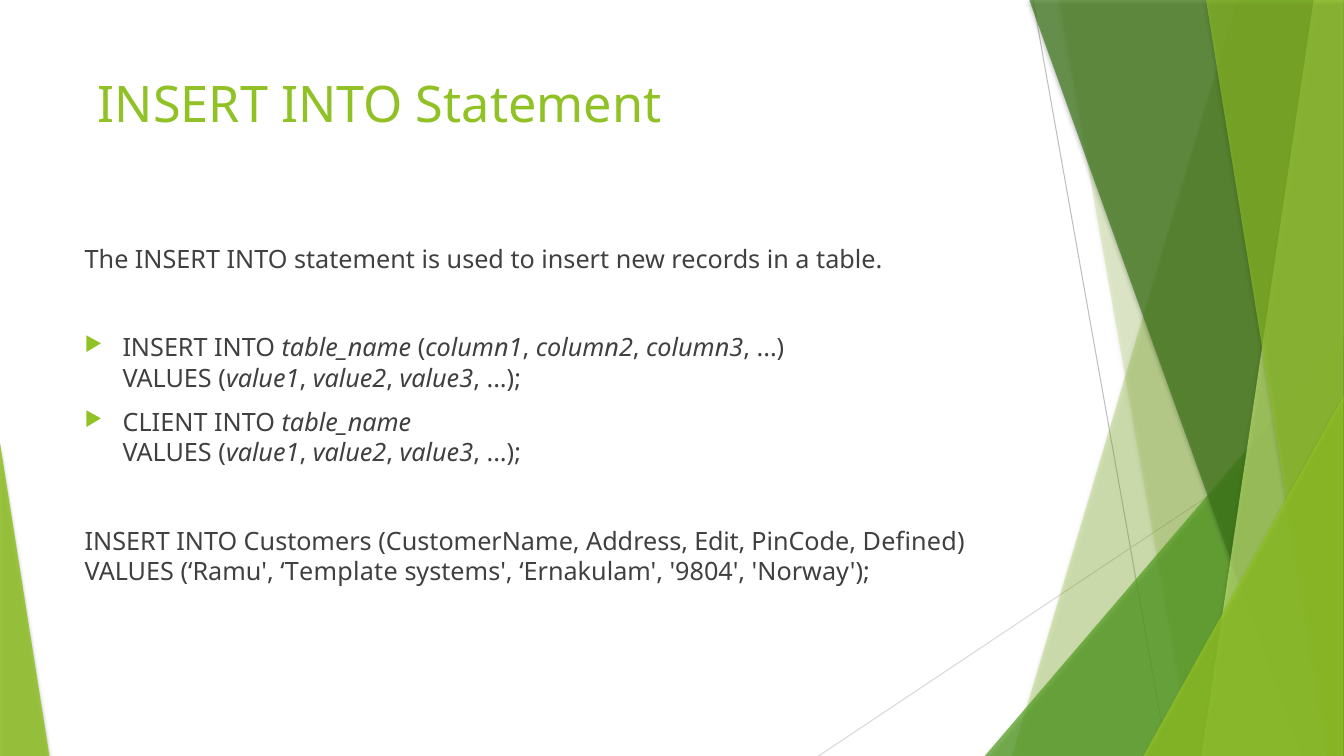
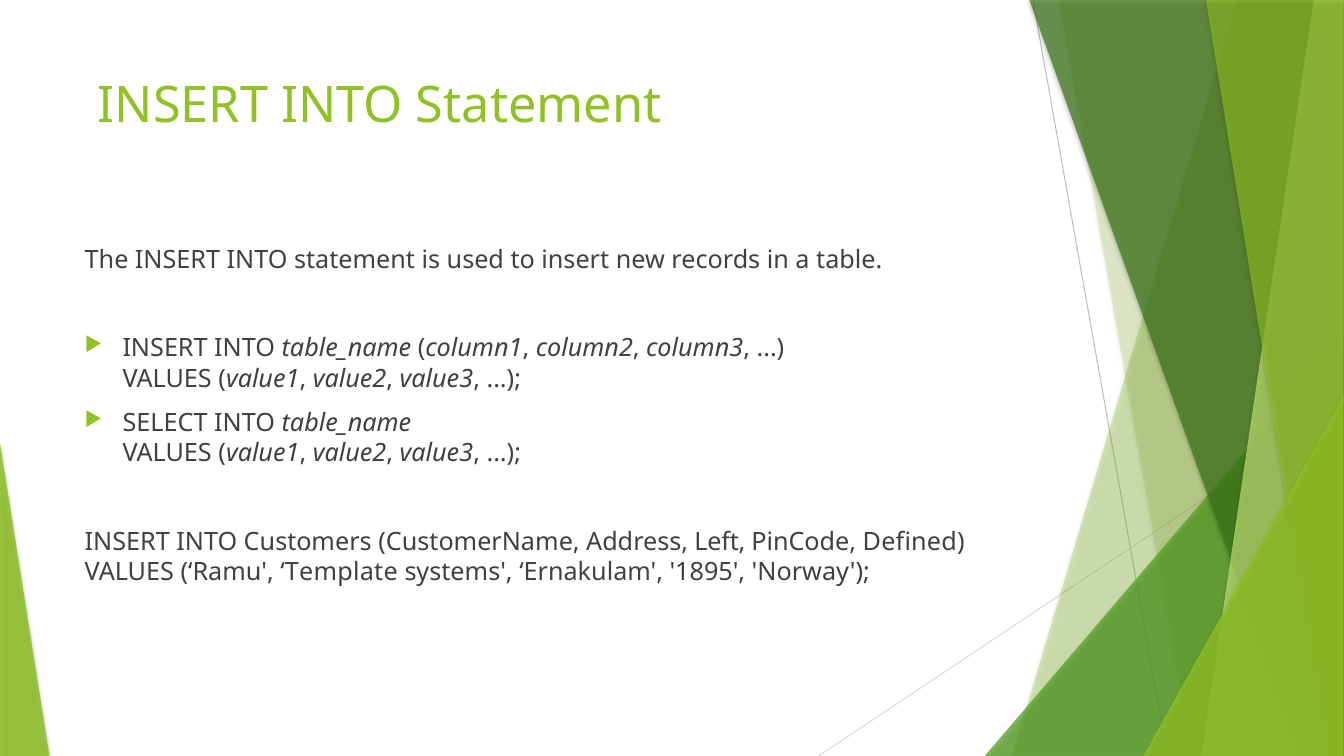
CLIENT: CLIENT -> SELECT
Edit: Edit -> Left
9804: 9804 -> 1895
